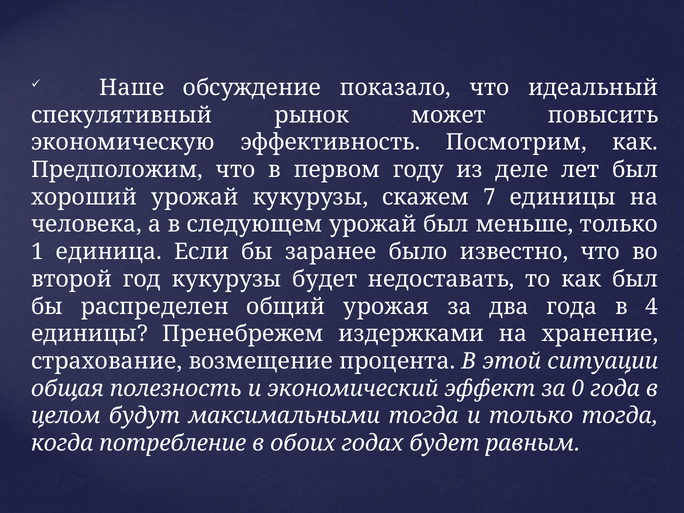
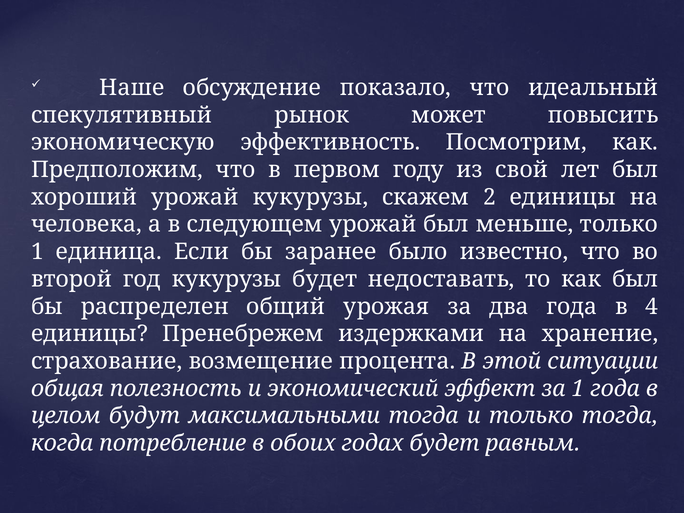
деле: деле -> свой
7: 7 -> 2
за 0: 0 -> 1
